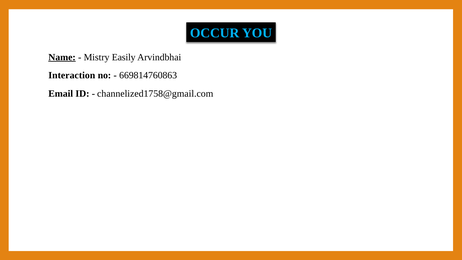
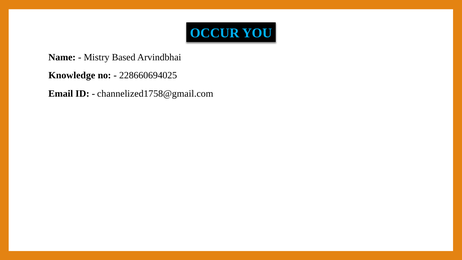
Name underline: present -> none
Easily: Easily -> Based
Interaction: Interaction -> Knowledge
669814760863: 669814760863 -> 228660694025
